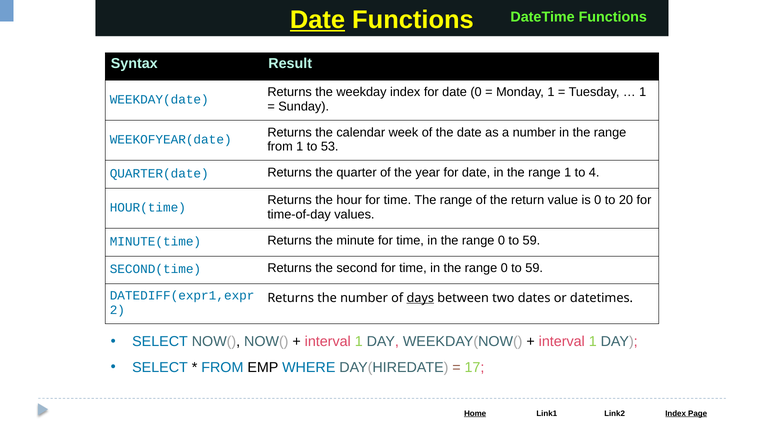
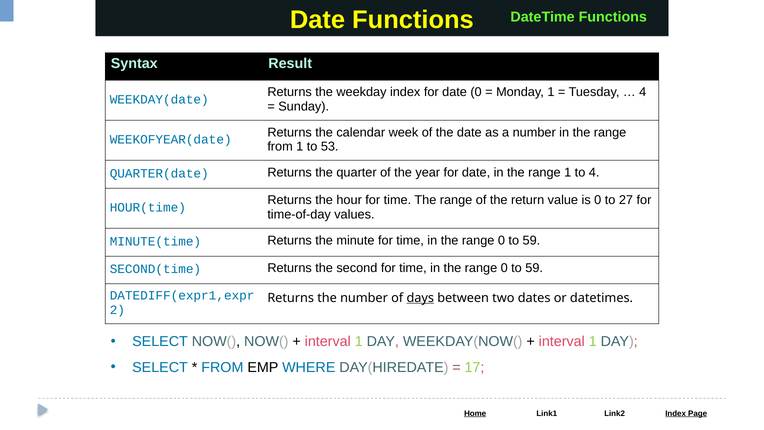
Date at (317, 20) underline: present -> none
1 at (643, 92): 1 -> 4
20: 20 -> 27
